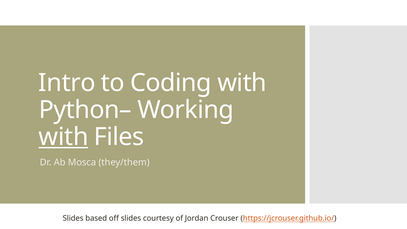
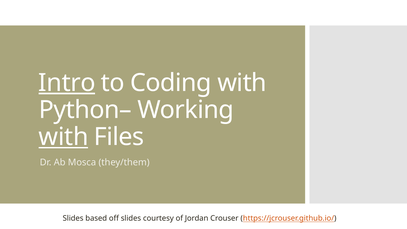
Intro underline: none -> present
